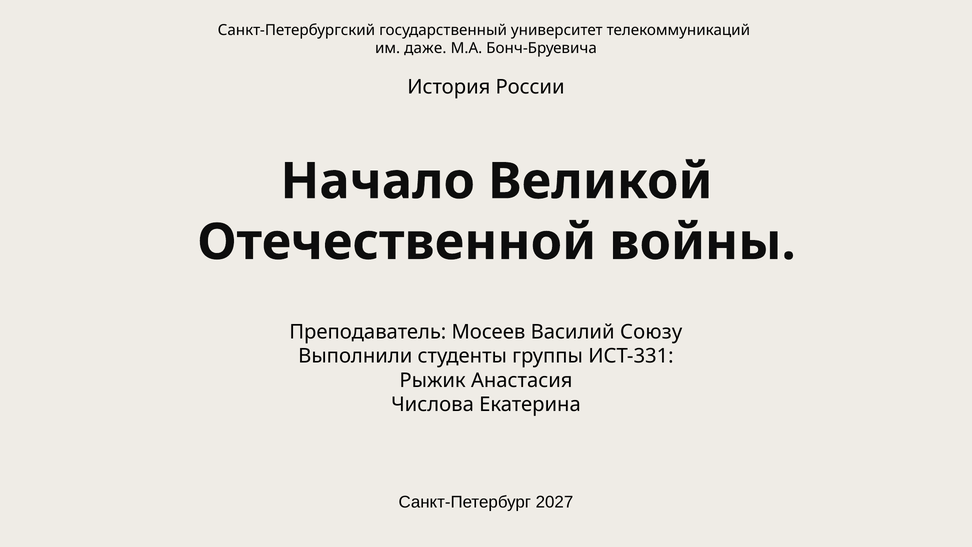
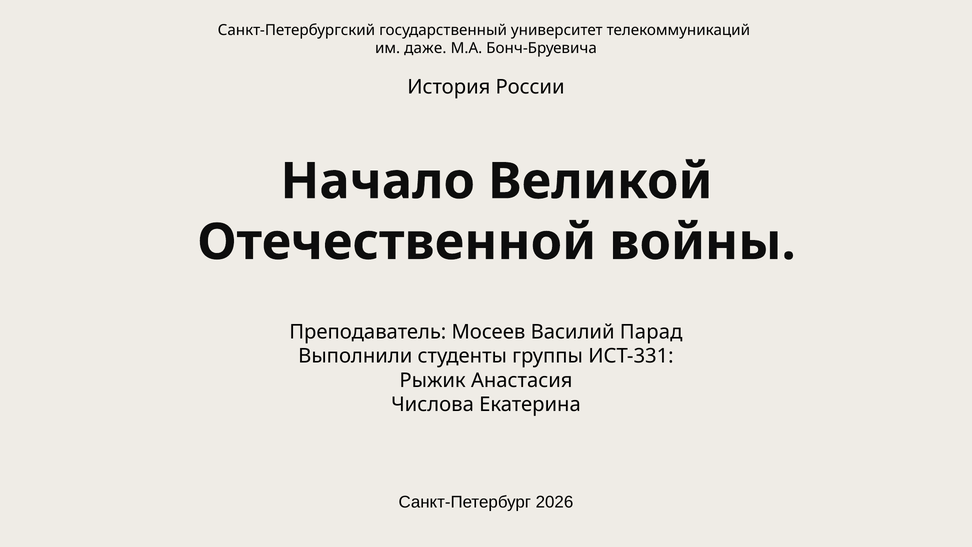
Союзу: Союзу -> Парад
2027: 2027 -> 2026
